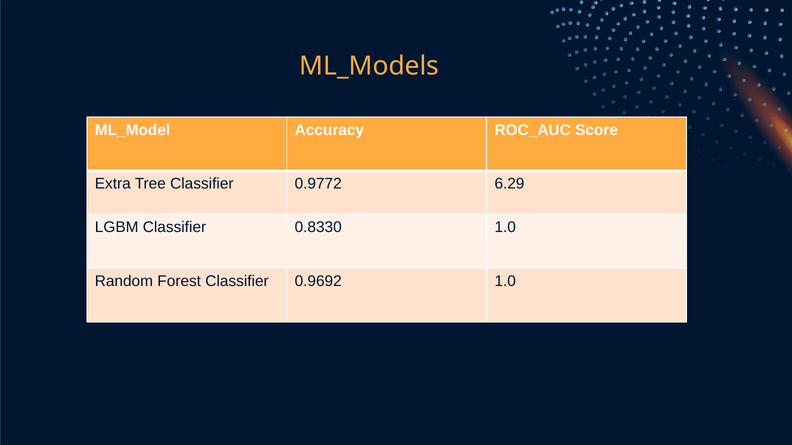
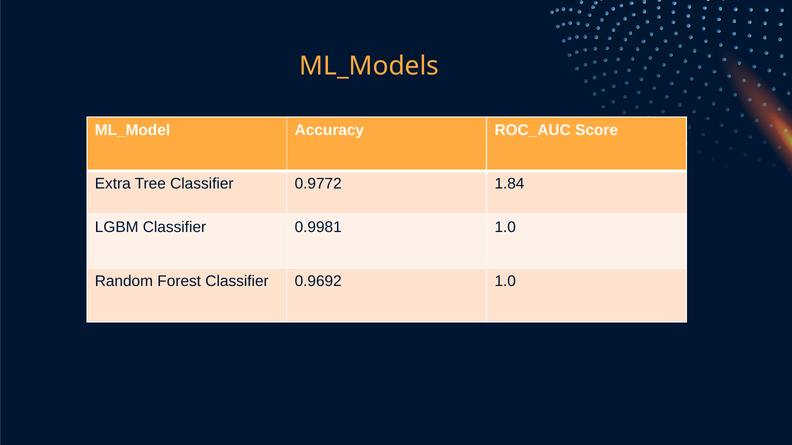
6.29: 6.29 -> 1.84
0.8330: 0.8330 -> 0.9981
